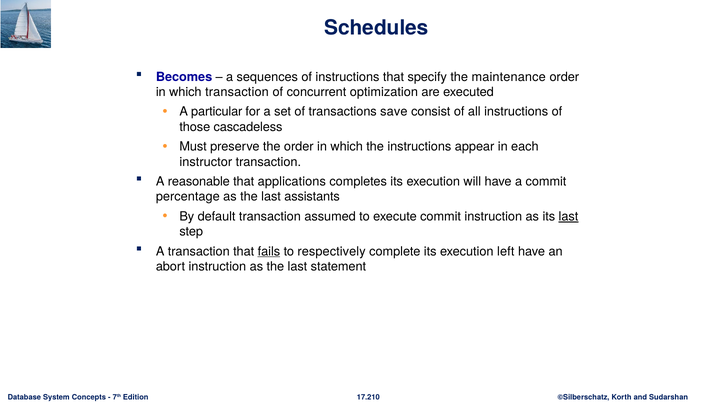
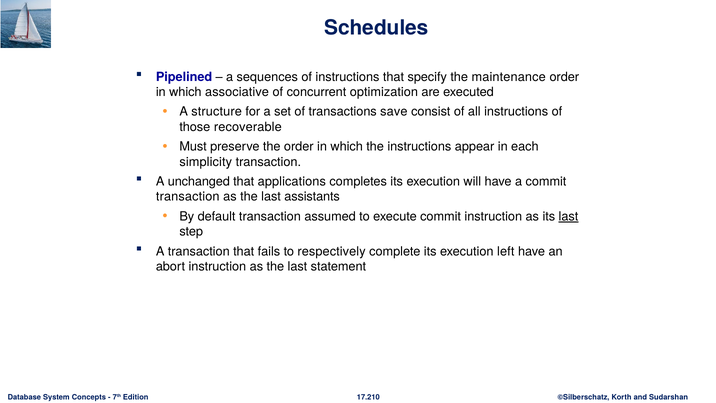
Becomes: Becomes -> Pipelined
which transaction: transaction -> associative
particular: particular -> structure
cascadeless: cascadeless -> recoverable
instructor: instructor -> simplicity
reasonable: reasonable -> unchanged
percentage at (188, 197): percentage -> transaction
fails underline: present -> none
